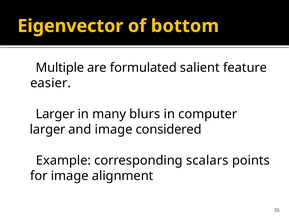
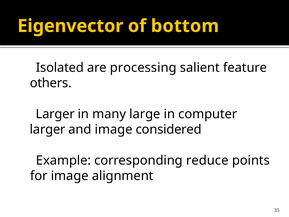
Multiple: Multiple -> Isolated
formulated: formulated -> processing
easier: easier -> others
blurs: blurs -> large
scalars: scalars -> reduce
